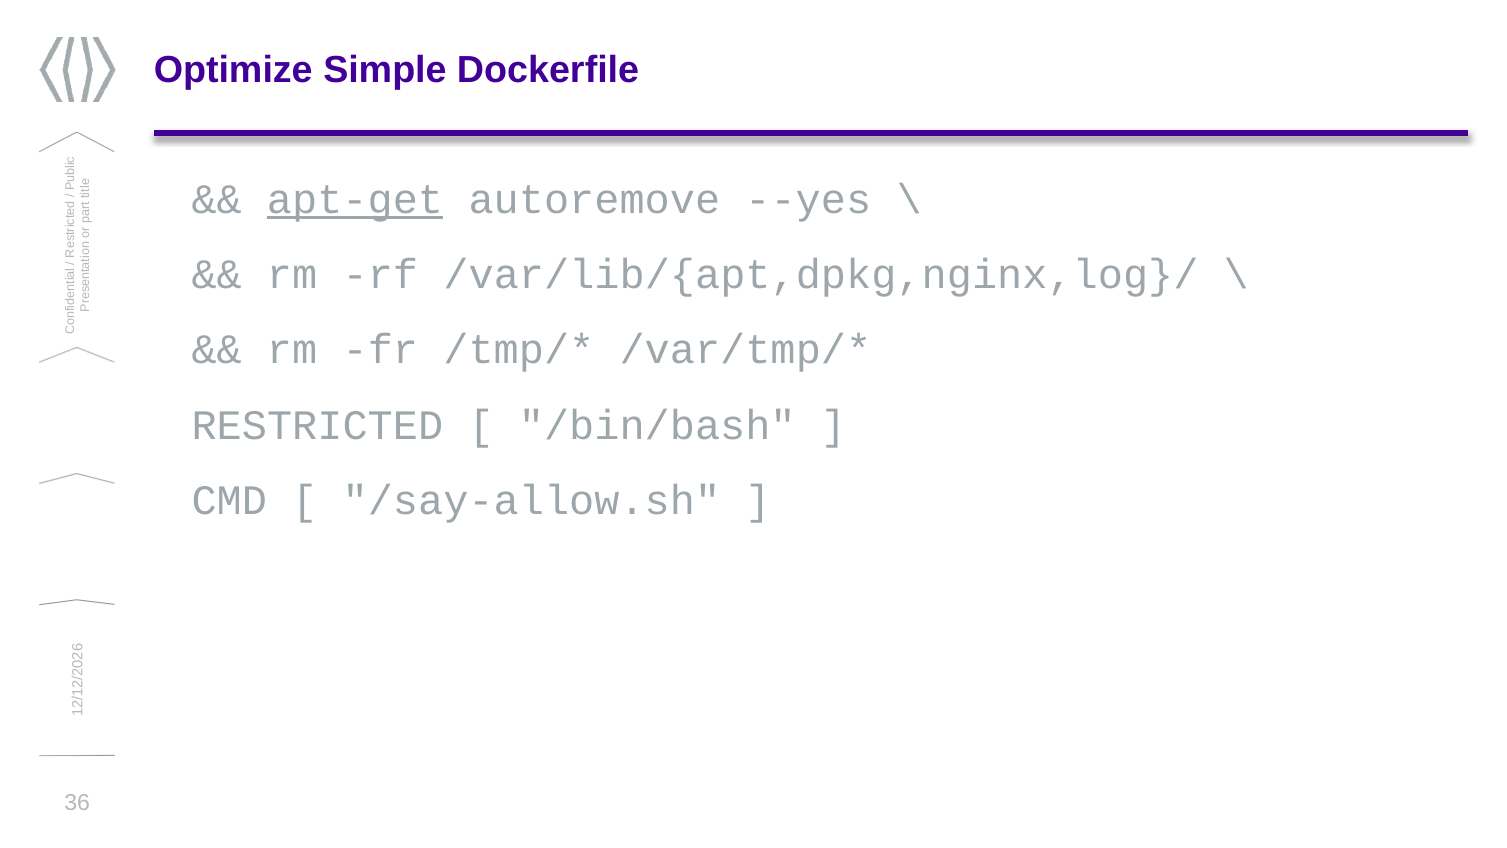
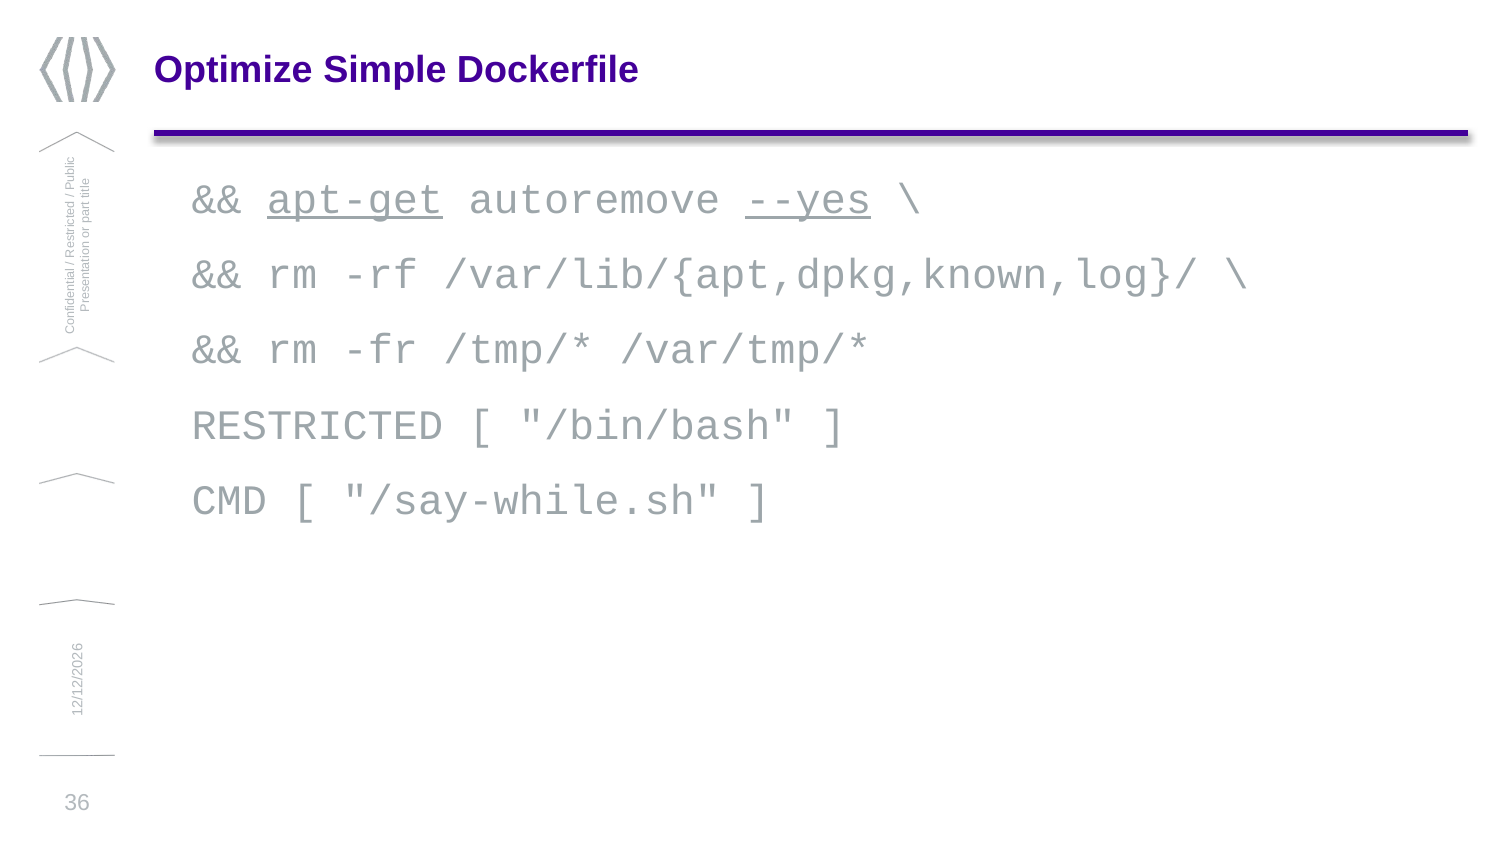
--yes underline: none -> present
/var/lib/{apt,dpkg,nginx,log}/: /var/lib/{apt,dpkg,nginx,log}/ -> /var/lib/{apt,dpkg,known,log}/
/say-allow.sh: /say-allow.sh -> /say-while.sh
